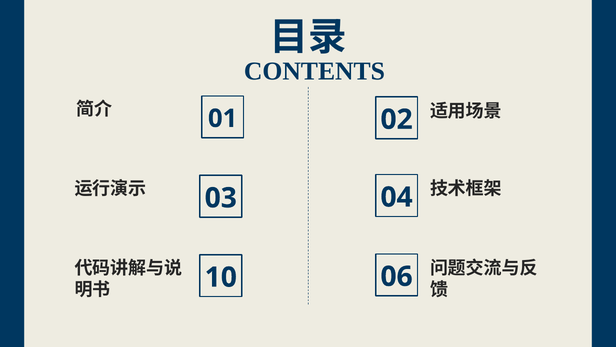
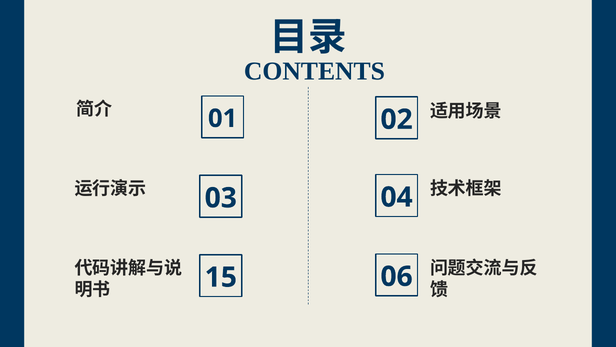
10: 10 -> 15
